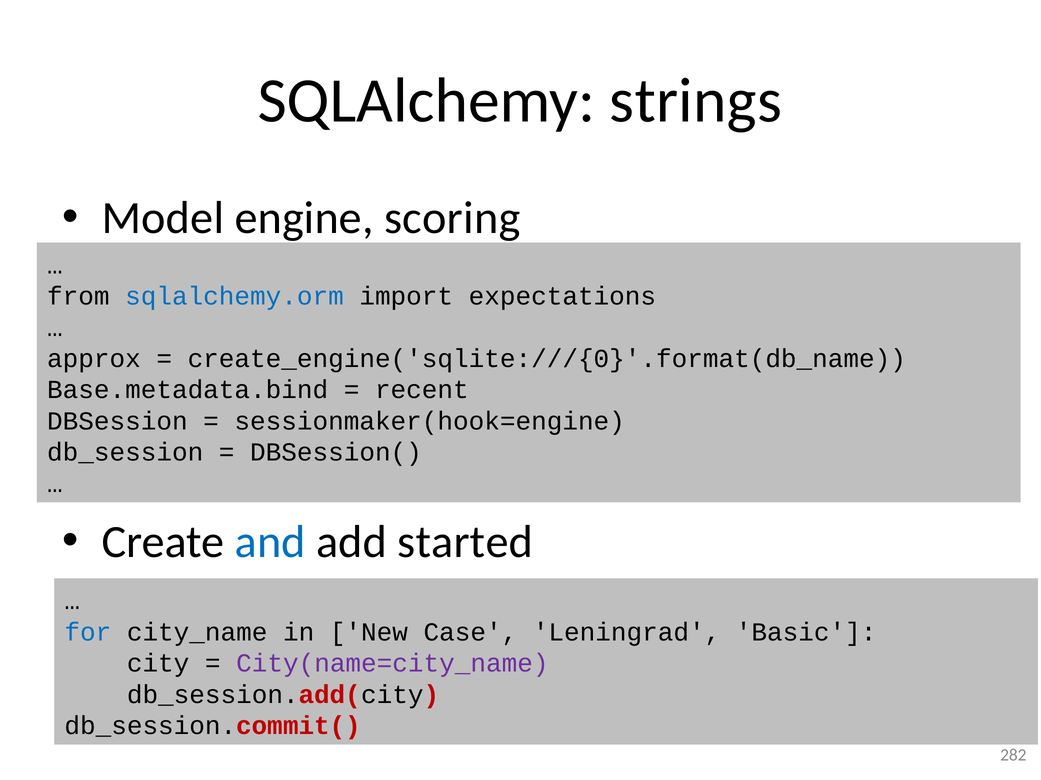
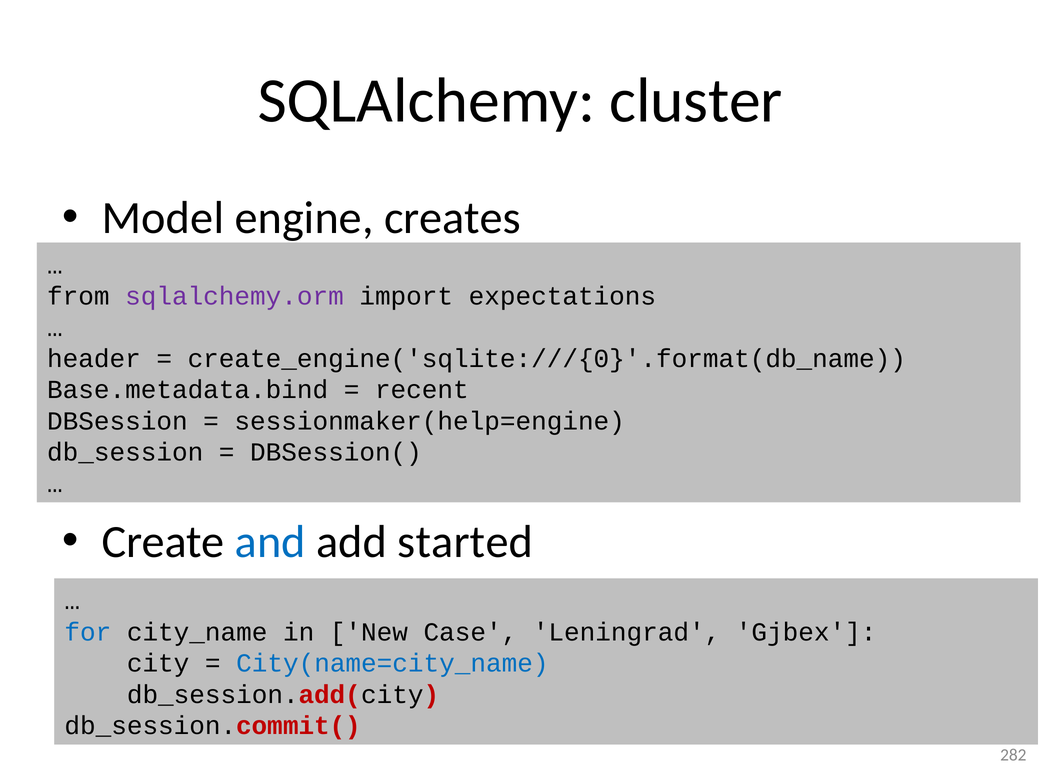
strings: strings -> cluster
scoring: scoring -> creates
sqlalchemy.orm colour: blue -> purple
approx: approx -> header
sessionmaker(hook=engine: sessionmaker(hook=engine -> sessionmaker(help=engine
Basic: Basic -> Gjbex
City(name=city_name colour: purple -> blue
